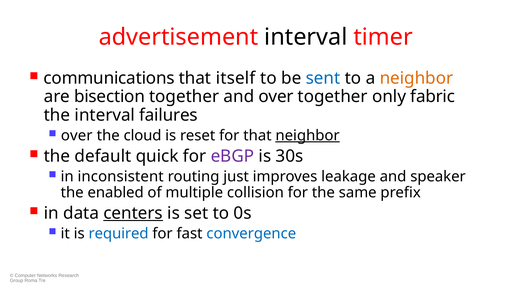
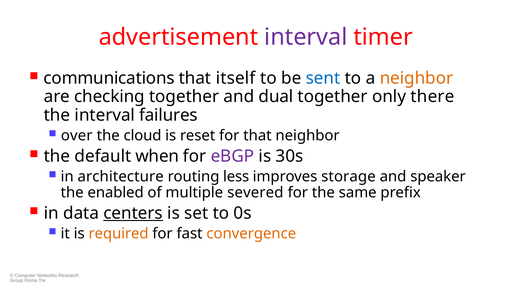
interval at (306, 37) colour: black -> purple
bisection: bisection -> checking
and over: over -> dual
fabric: fabric -> there
neighbor at (308, 135) underline: present -> none
quick: quick -> when
inconsistent: inconsistent -> architecture
just: just -> less
leakage: leakage -> storage
collision: collision -> severed
required colour: blue -> orange
convergence colour: blue -> orange
